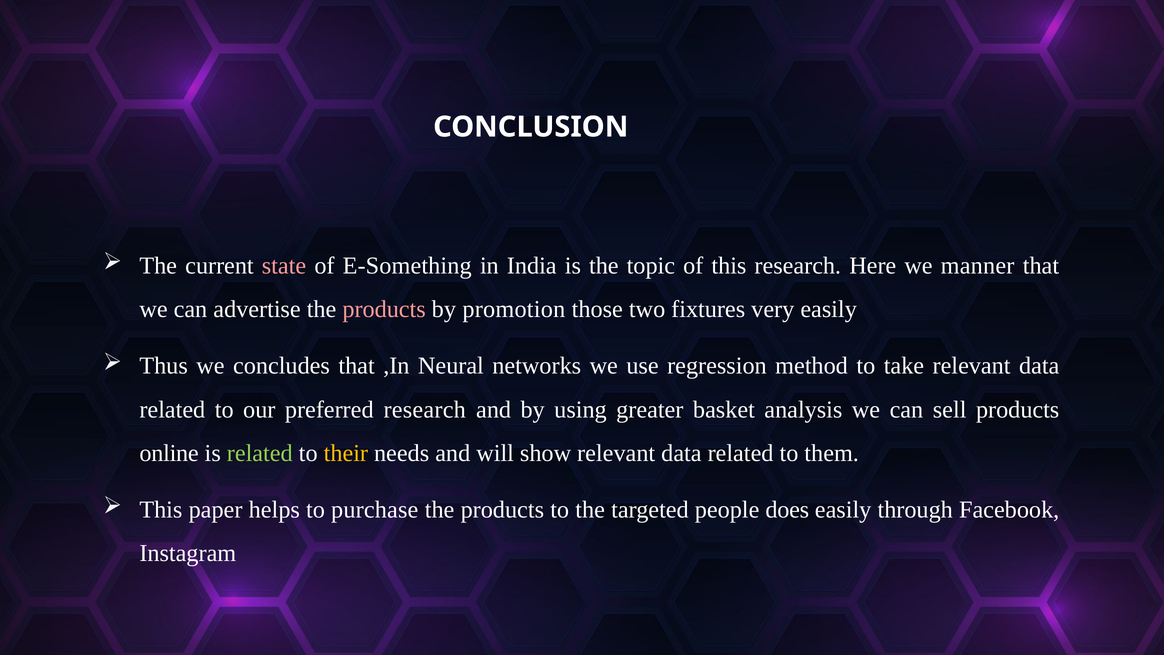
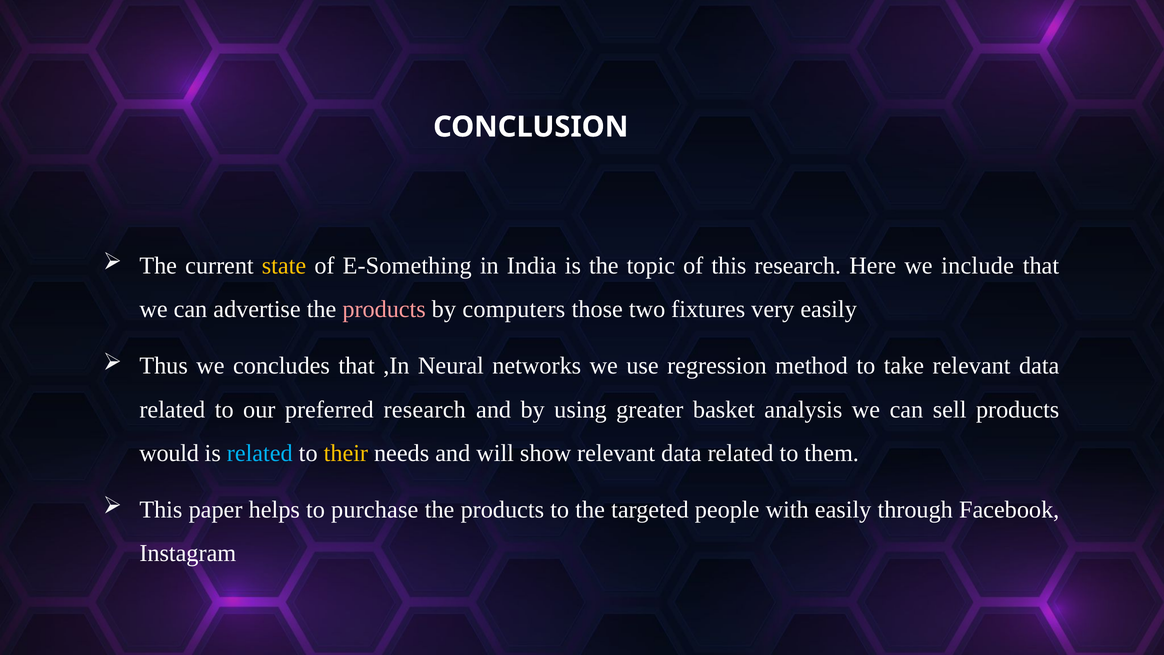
state colour: pink -> yellow
manner: manner -> include
promotion: promotion -> computers
online: online -> would
related at (260, 453) colour: light green -> light blue
does: does -> with
